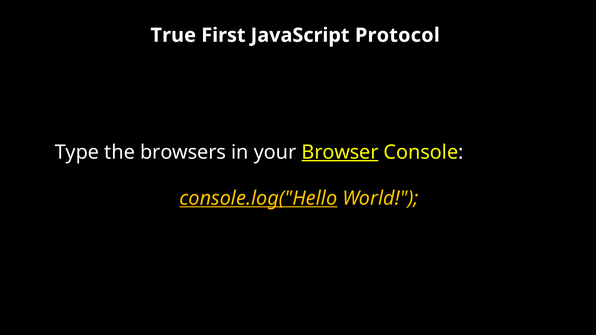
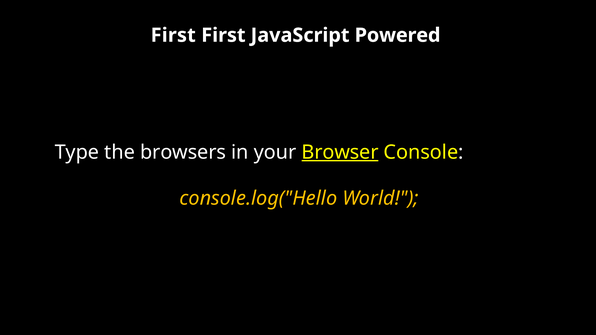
True at (173, 35): True -> First
Protocol: Protocol -> Powered
console.log("Hello underline: present -> none
